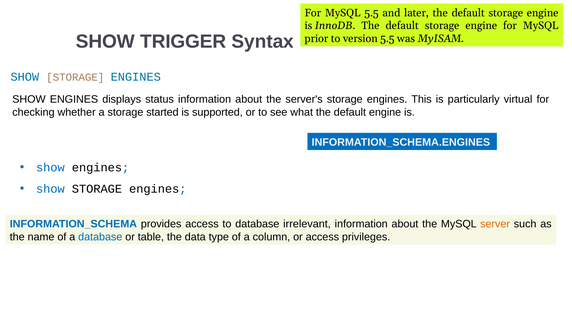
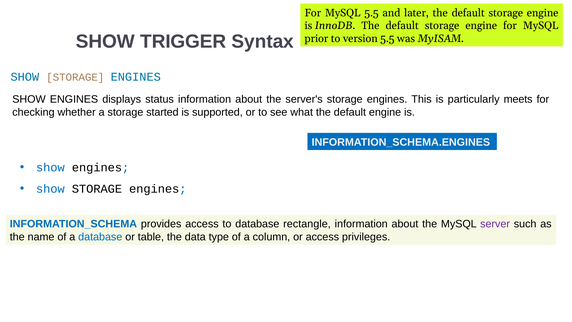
virtual: virtual -> meets
irrelevant: irrelevant -> rectangle
server colour: orange -> purple
